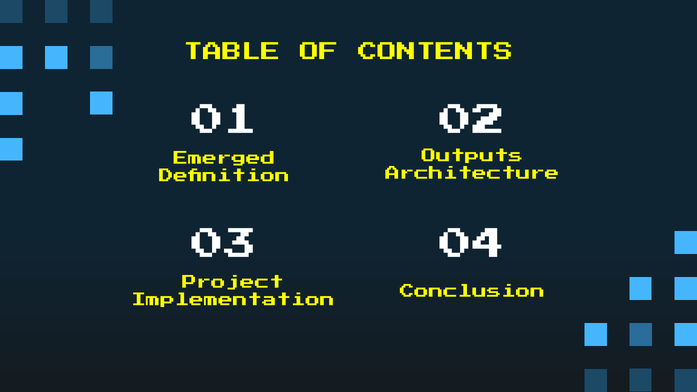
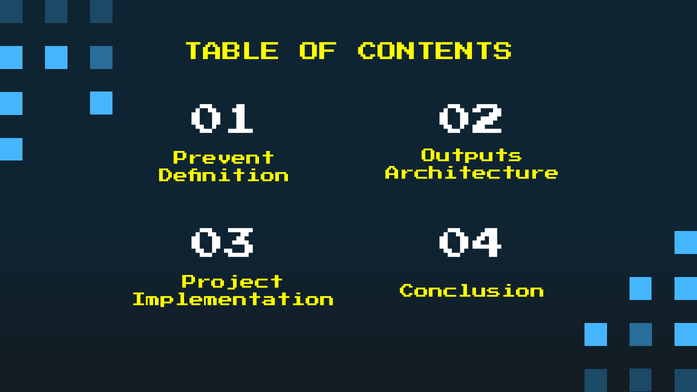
Emerged: Emerged -> Prevent
